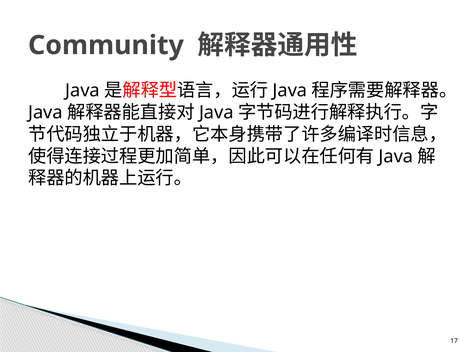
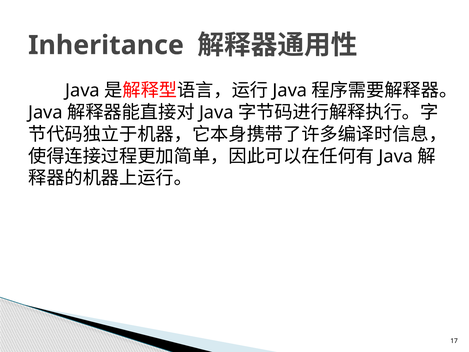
Community: Community -> Inheritance
